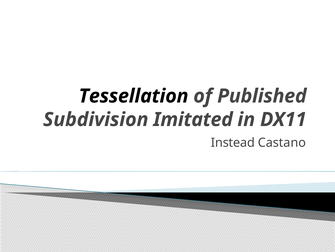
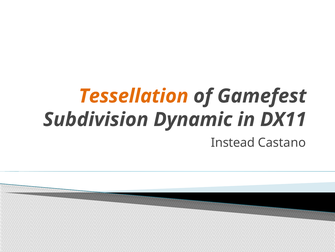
Tessellation colour: black -> orange
Published: Published -> Gamefest
Imitated: Imitated -> Dynamic
